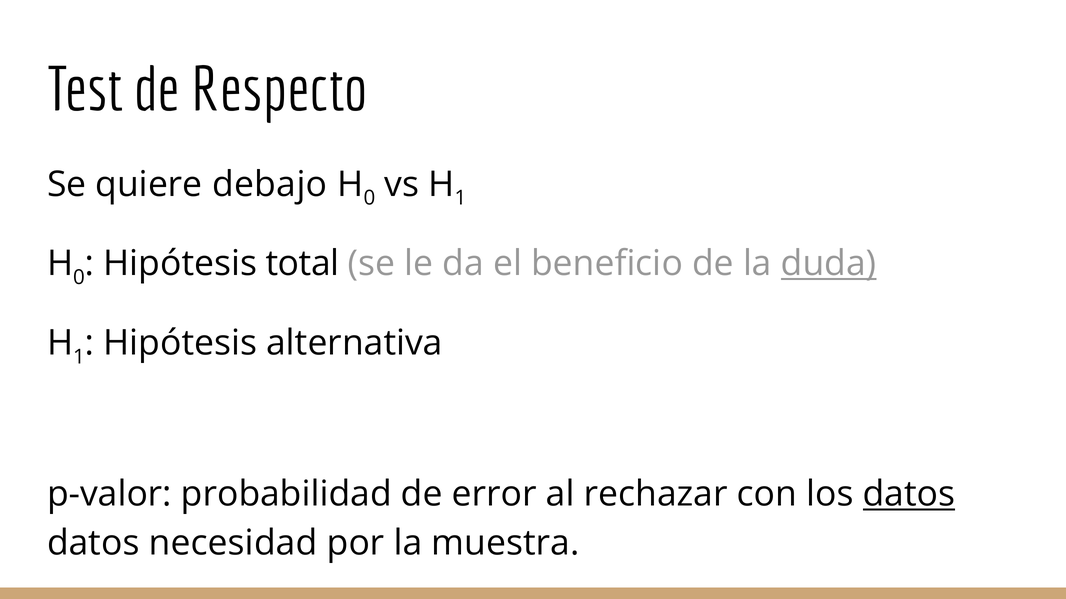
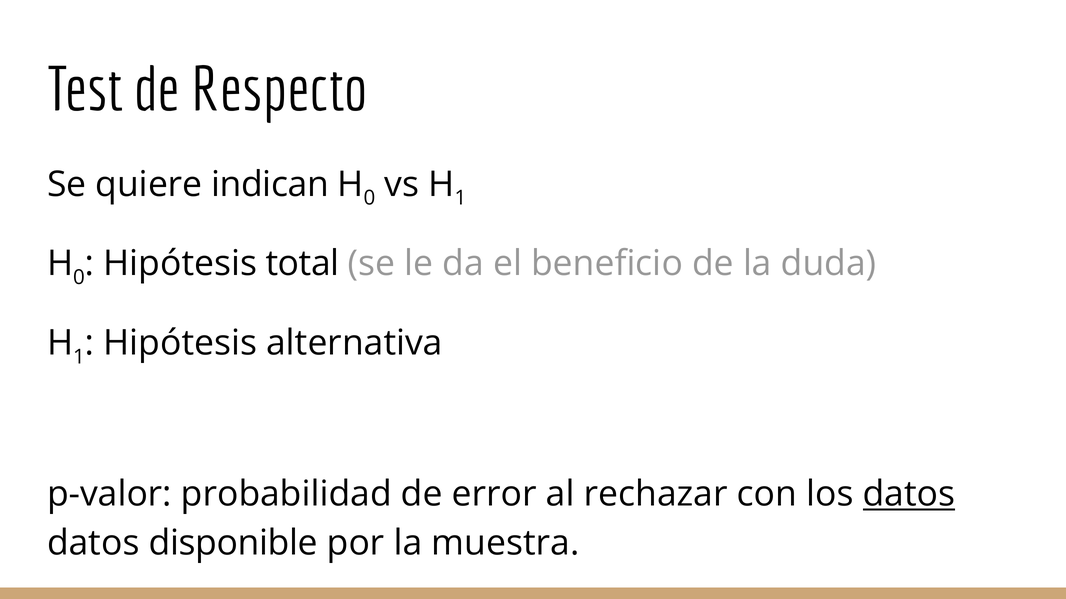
debajo: debajo -> indican
duda underline: present -> none
necesidad: necesidad -> disponible
